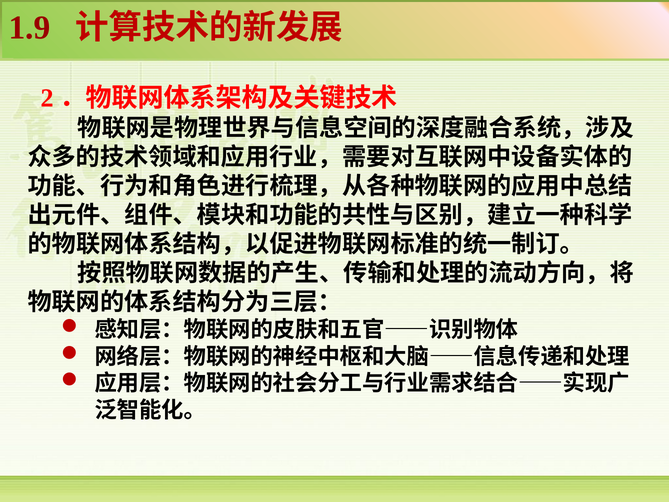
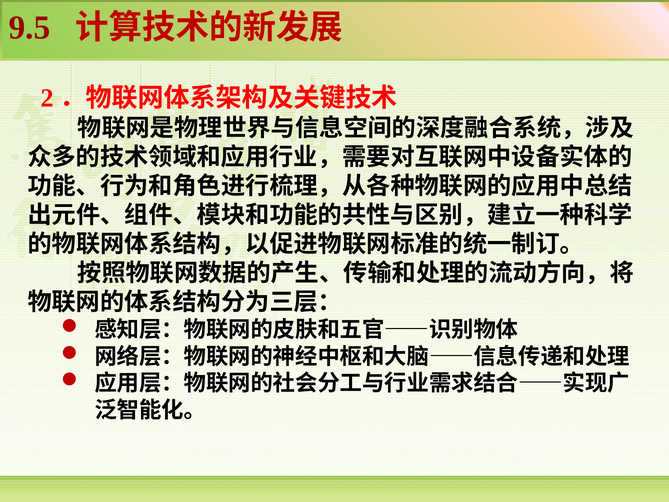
1.9: 1.9 -> 9.5
